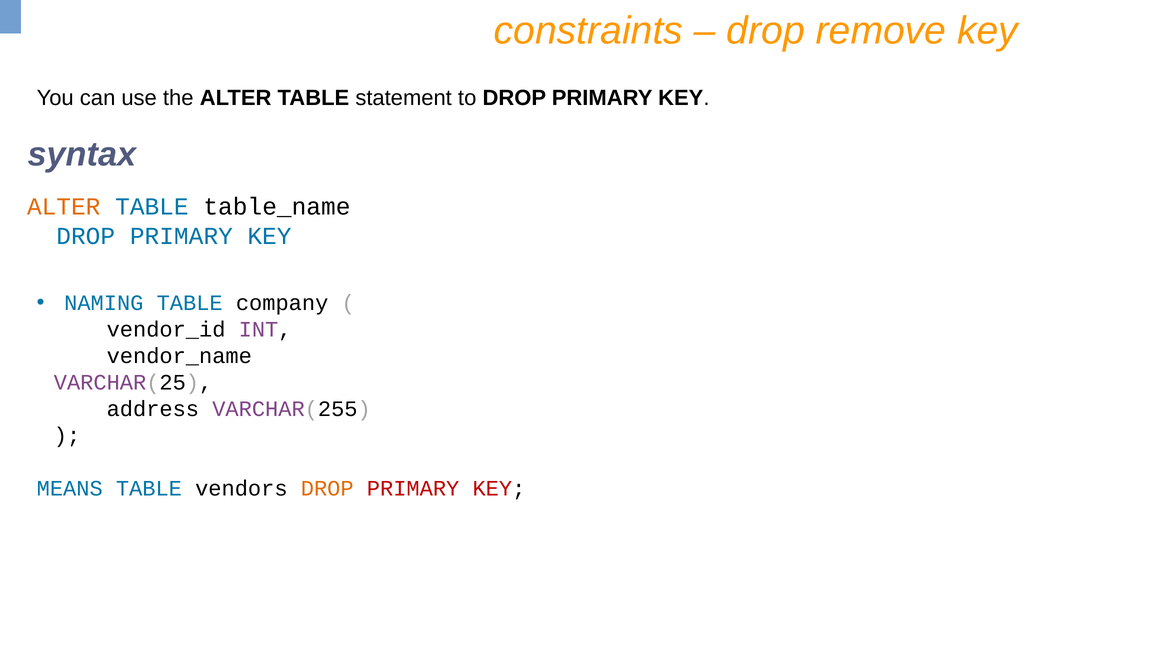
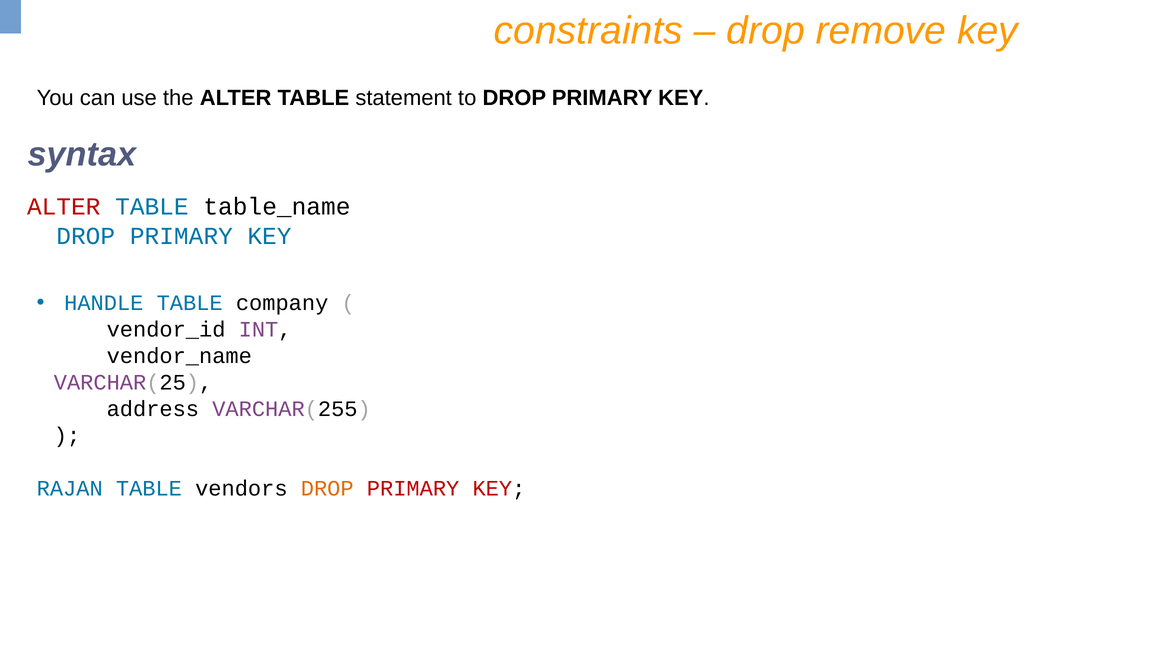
ALTER at (64, 207) colour: orange -> red
NAMING: NAMING -> HANDLE
MEANS: MEANS -> RAJAN
